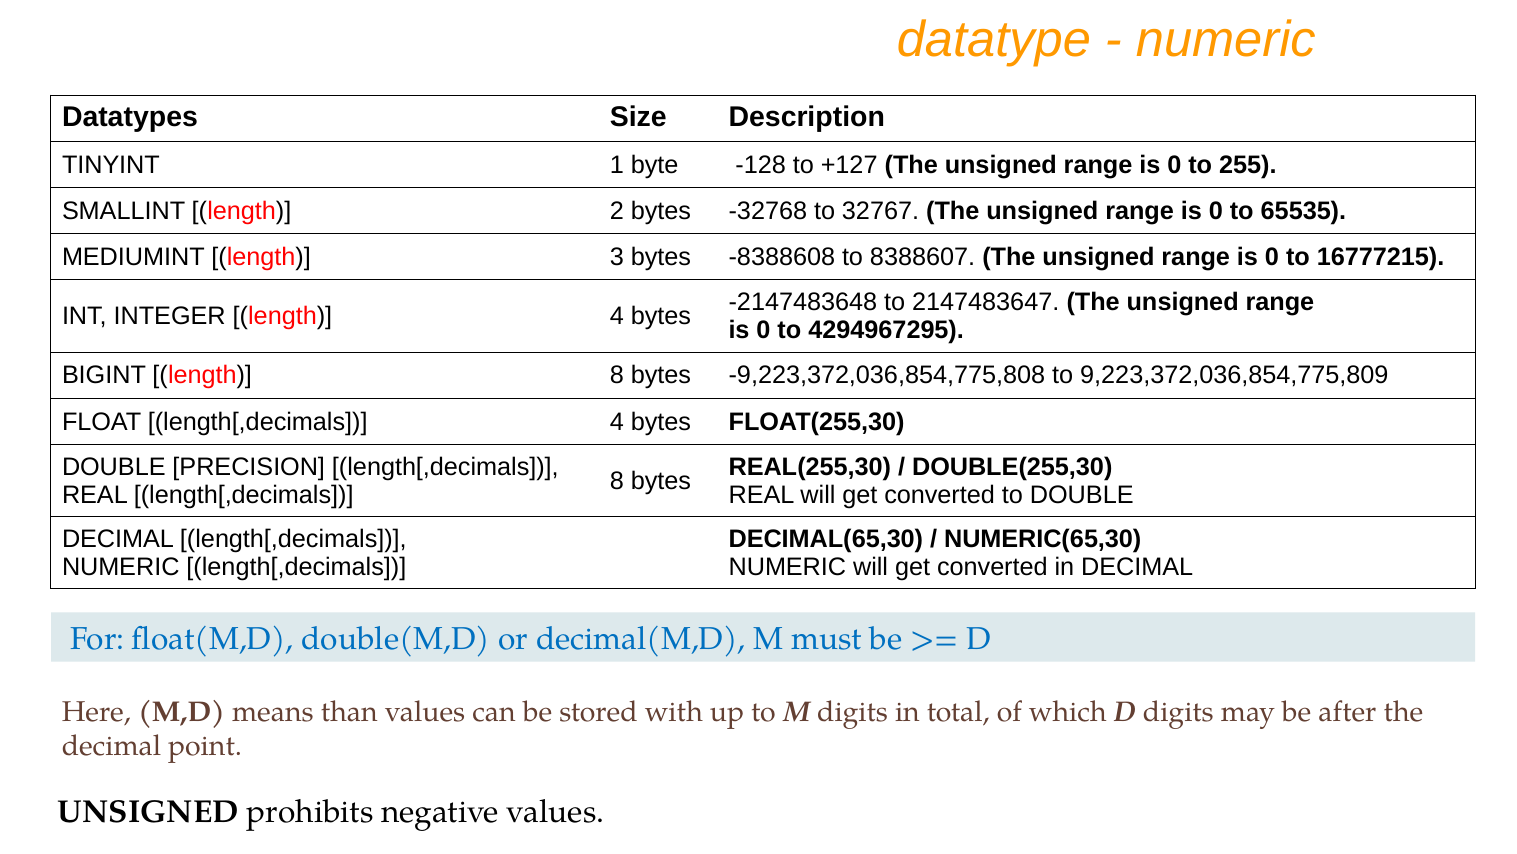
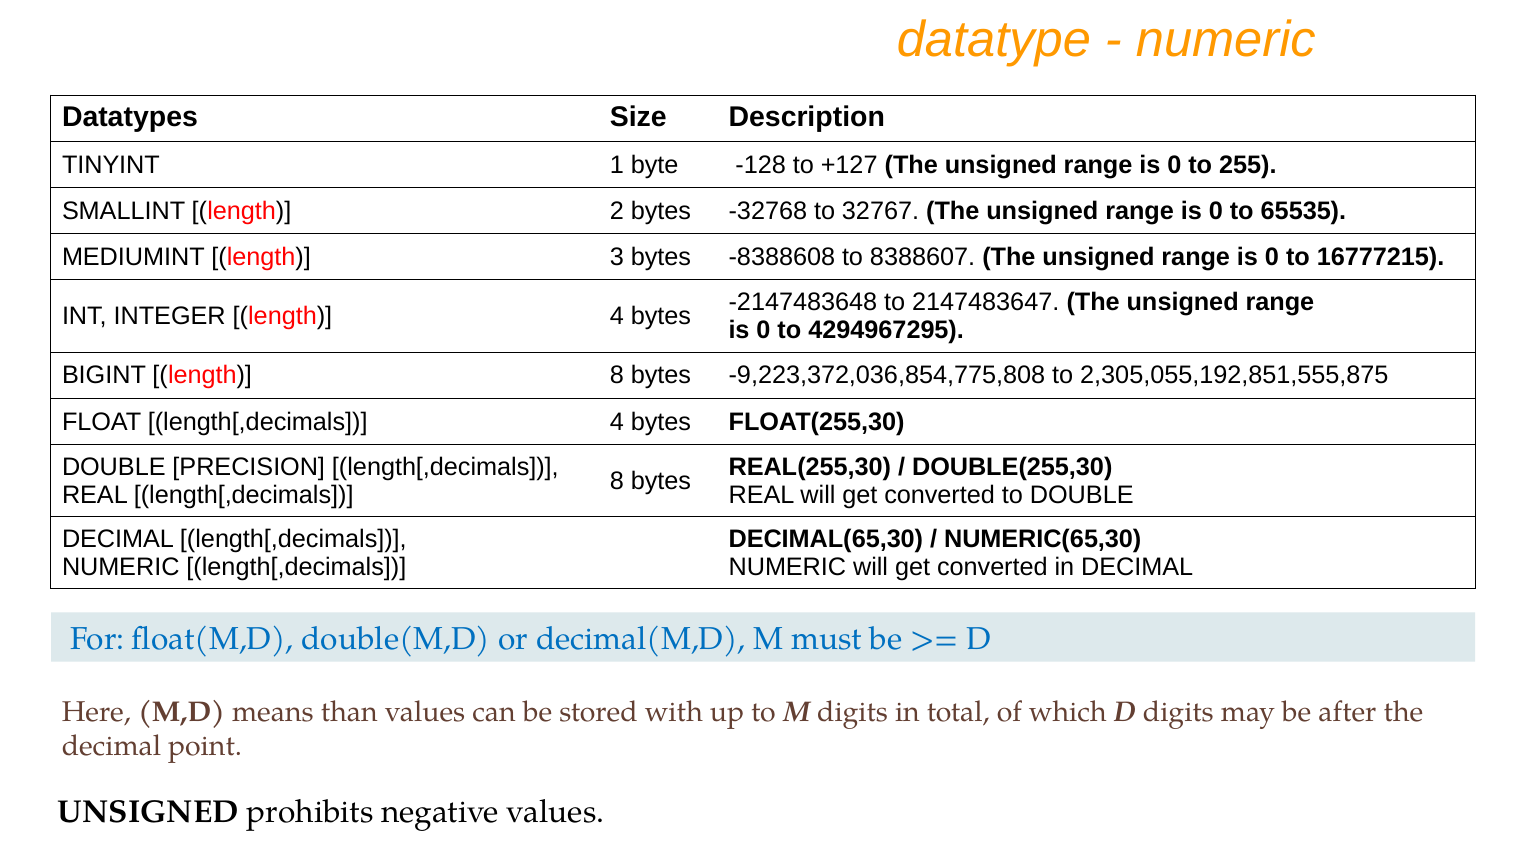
9,223,372,036,854,775,809: 9,223,372,036,854,775,809 -> 2,305,055,192,851,555,875
